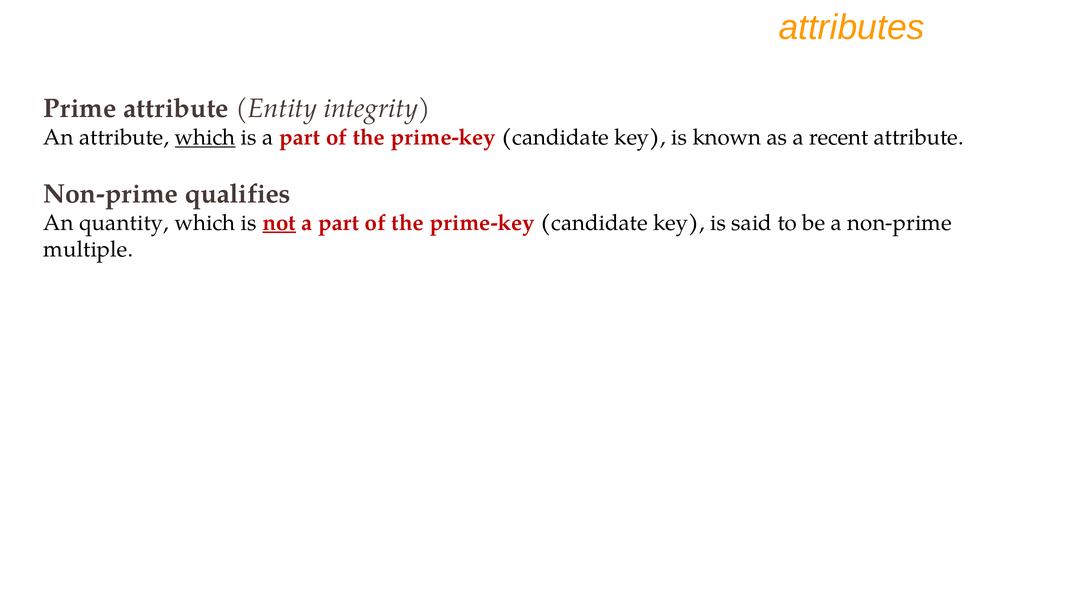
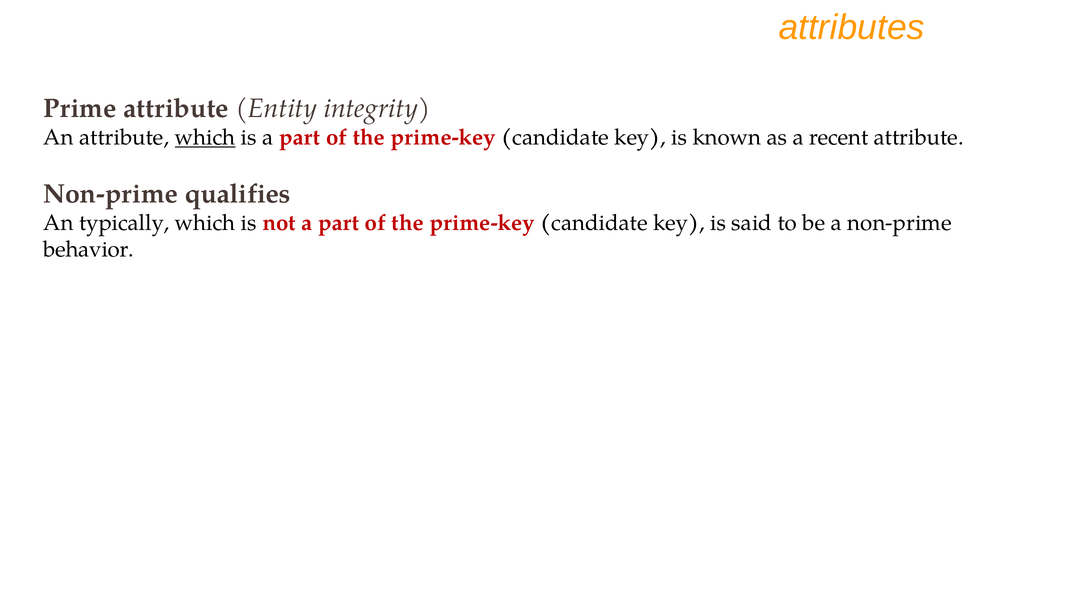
quantity: quantity -> typically
not underline: present -> none
multiple: multiple -> behavior
